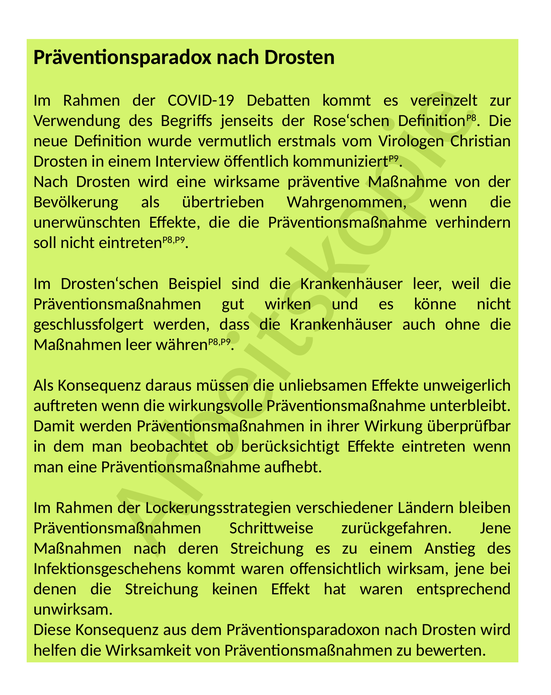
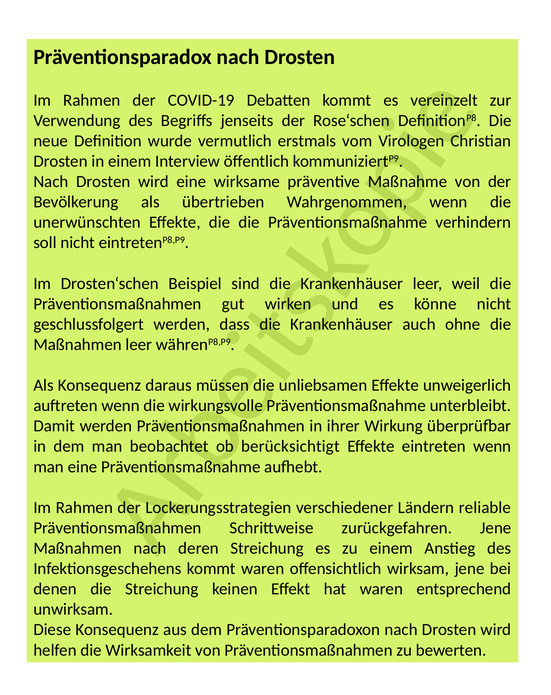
bleiben: bleiben -> reliable
